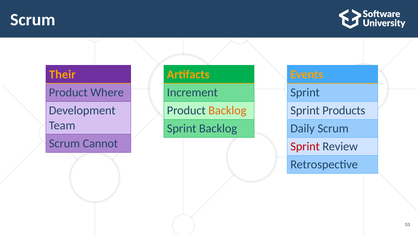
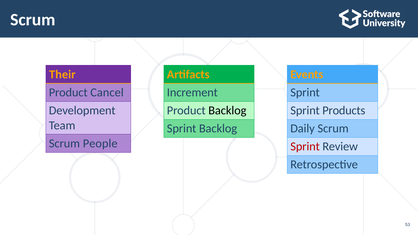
Where: Where -> Cancel
Backlog at (227, 111) colour: orange -> black
Cannot: Cannot -> People
